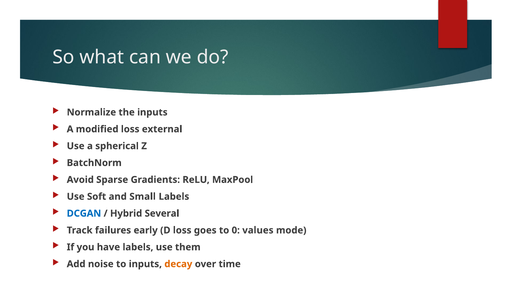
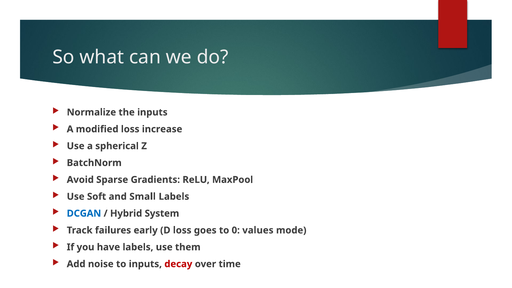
external: external -> increase
Several: Several -> System
decay colour: orange -> red
